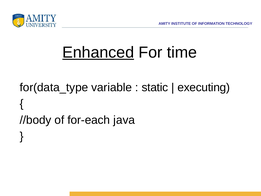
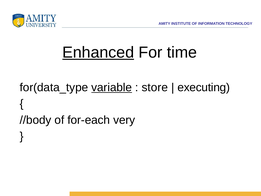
variable underline: none -> present
static: static -> store
java: java -> very
